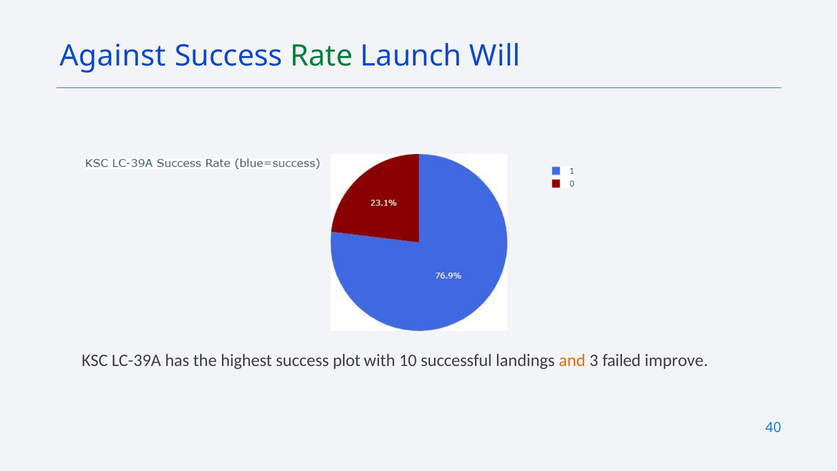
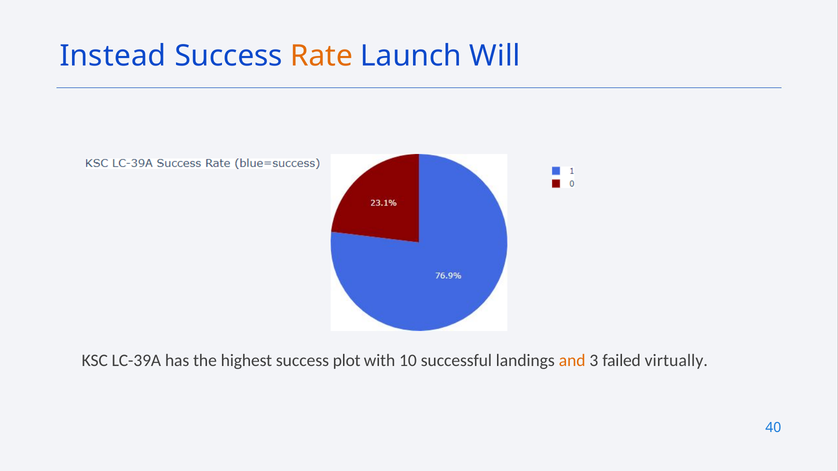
Against: Against -> Instead
Rate colour: green -> orange
improve: improve -> virtually
